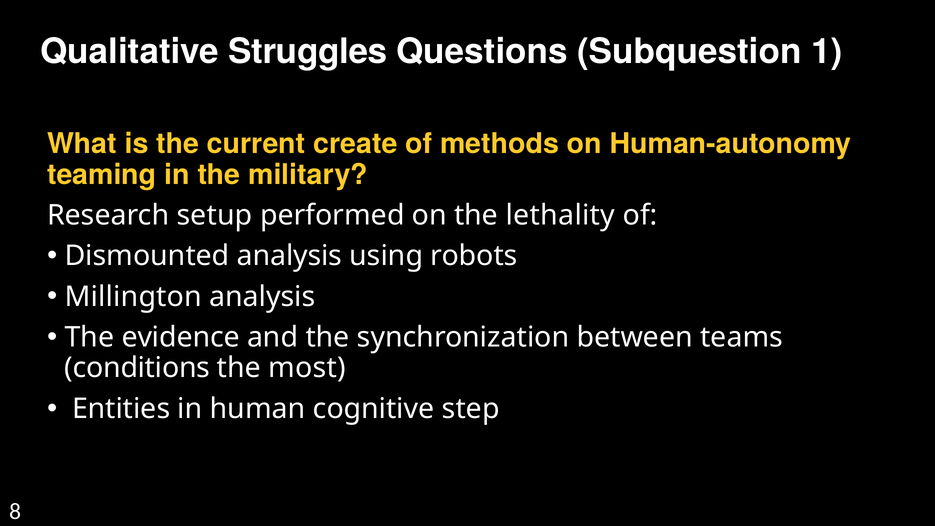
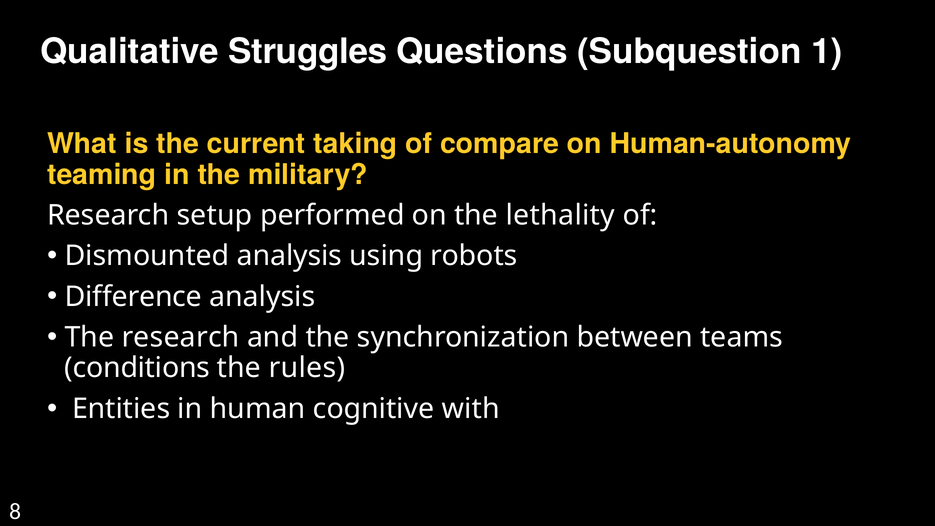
create: create -> taking
methods: methods -> compare
Millington: Millington -> Difference
The evidence: evidence -> research
most: most -> rules
step: step -> with
